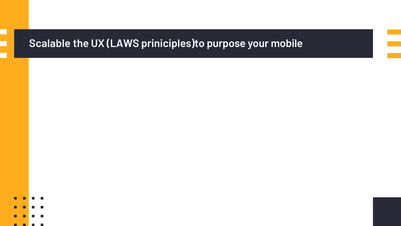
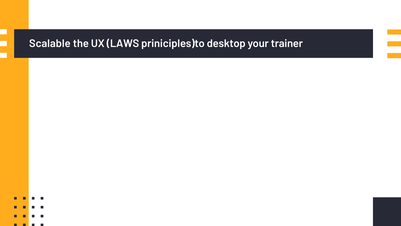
purpose: purpose -> desktop
mobile: mobile -> trainer
